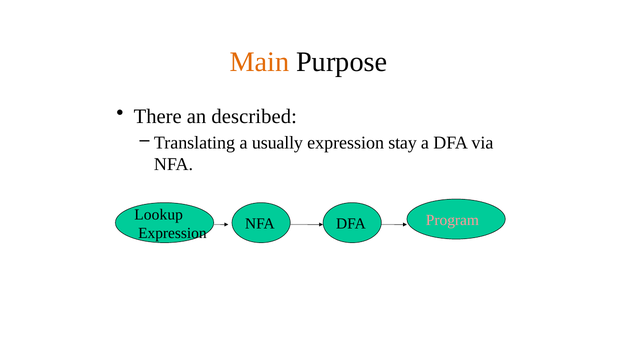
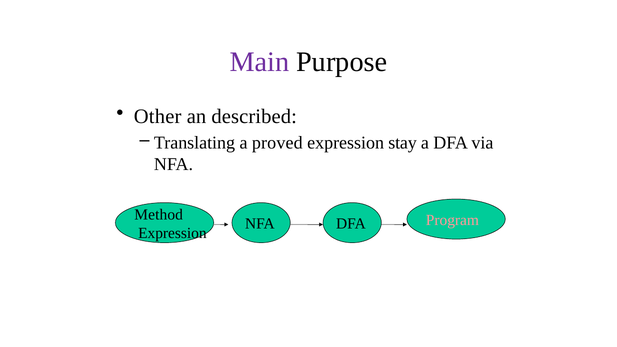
Main colour: orange -> purple
There: There -> Other
usually: usually -> proved
Lookup: Lookup -> Method
